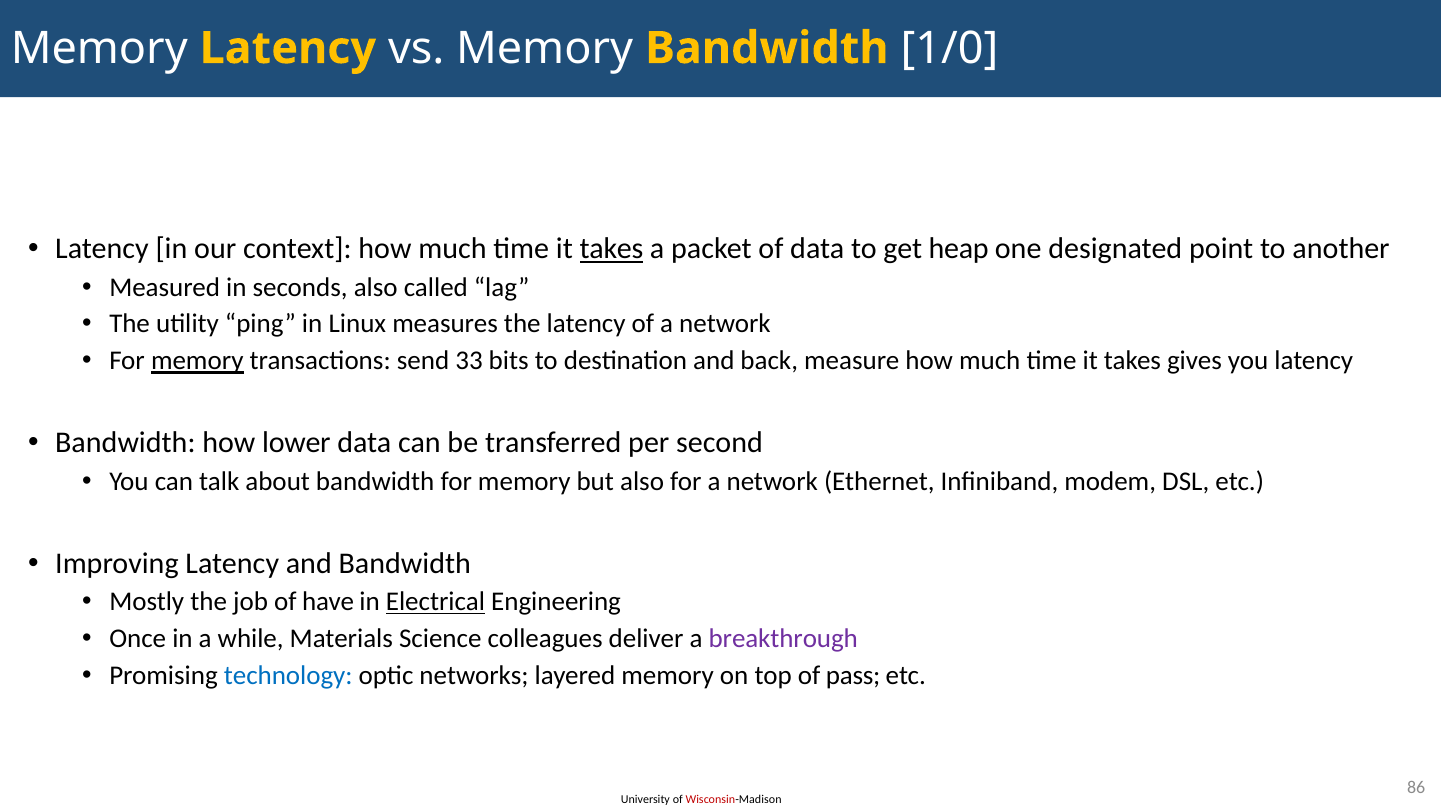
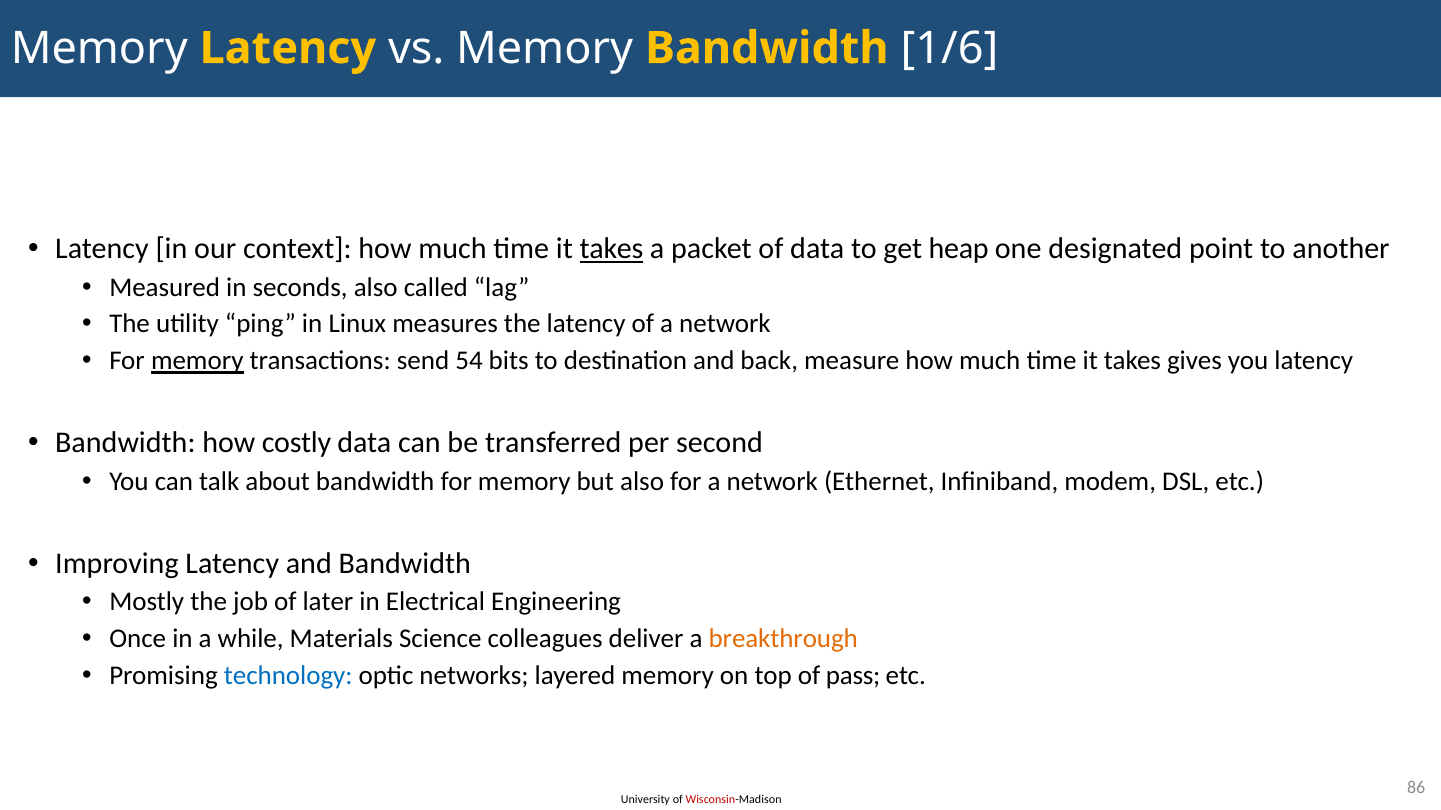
1/0: 1/0 -> 1/6
33: 33 -> 54
lower: lower -> costly
have: have -> later
Electrical underline: present -> none
breakthrough colour: purple -> orange
